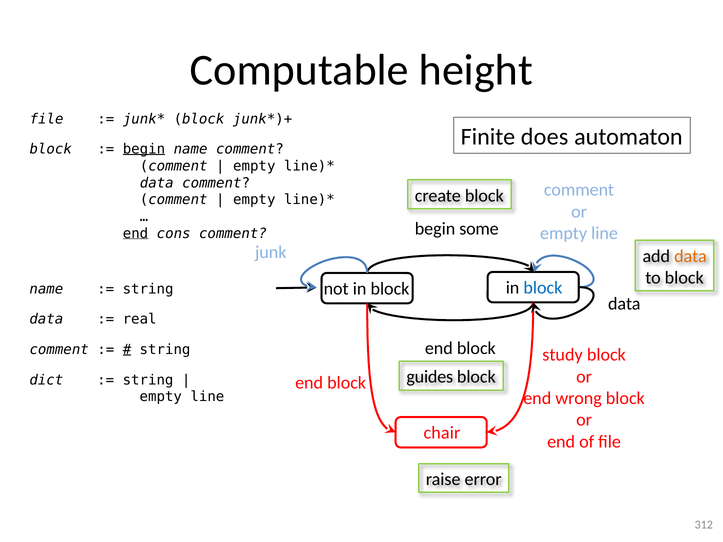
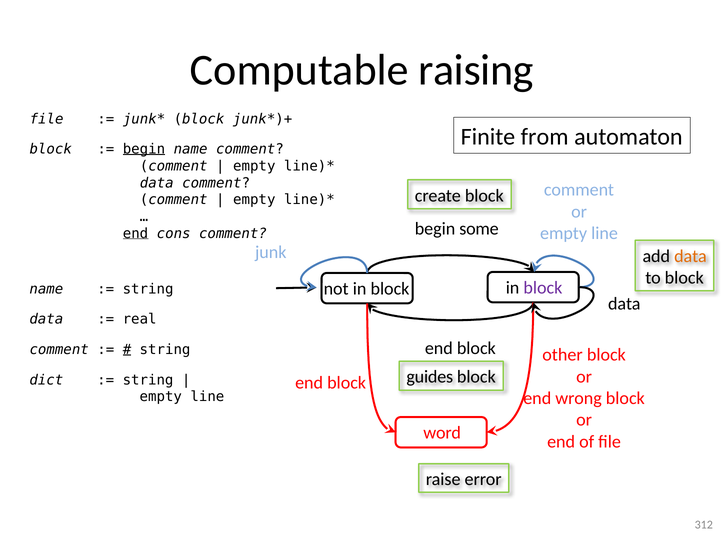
height: height -> raising
does: does -> from
block at (543, 288) colour: blue -> purple
study: study -> other
chair: chair -> word
